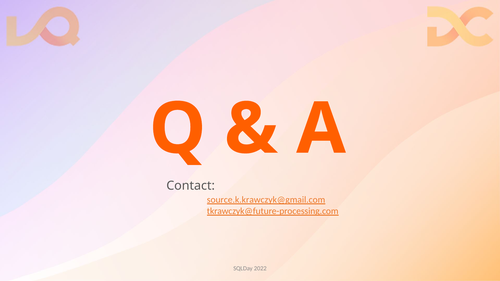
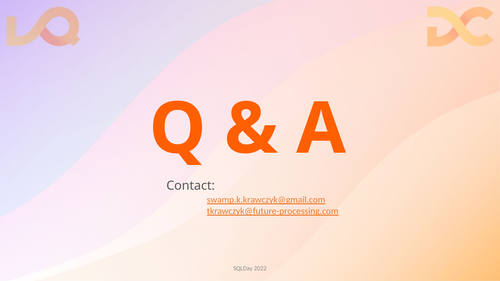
source.k.krawczyk@gmail.com: source.k.krawczyk@gmail.com -> swamp.k.krawczyk@gmail.com
